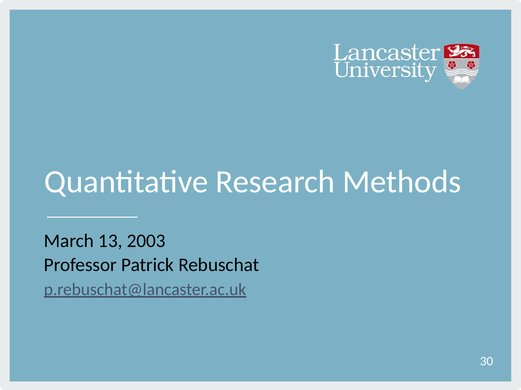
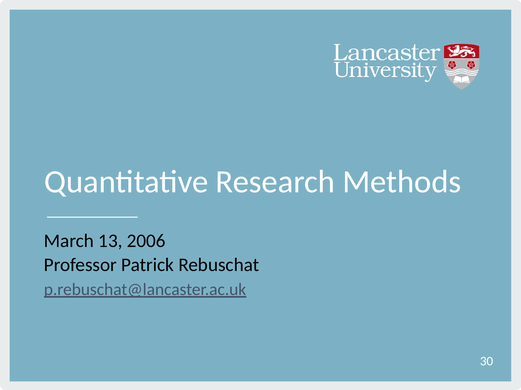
2003: 2003 -> 2006
